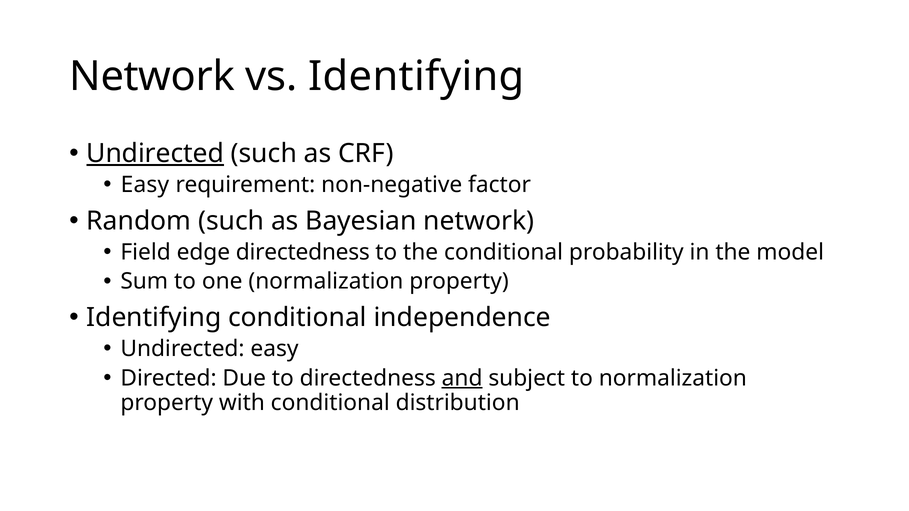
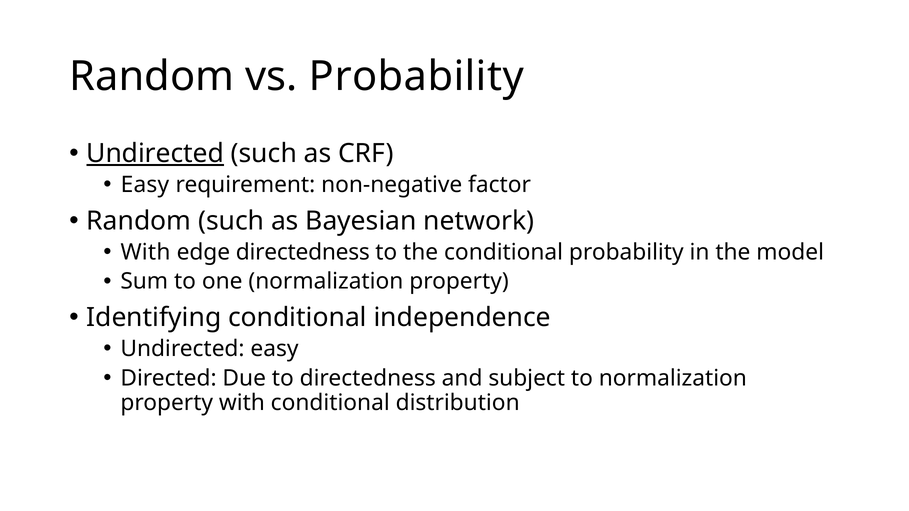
Network at (152, 76): Network -> Random
vs Identifying: Identifying -> Probability
Field at (146, 252): Field -> With
and underline: present -> none
